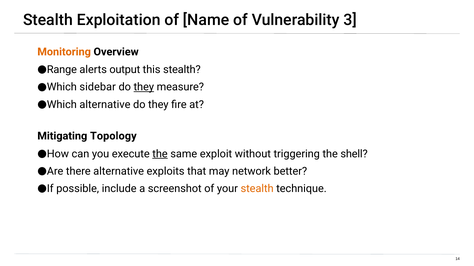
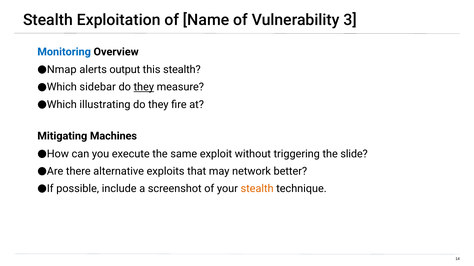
Monitoring colour: orange -> blue
Range: Range -> Nmap
Which alternative: alternative -> illustrating
Topology: Topology -> Machines
the at (160, 154) underline: present -> none
shell: shell -> slide
